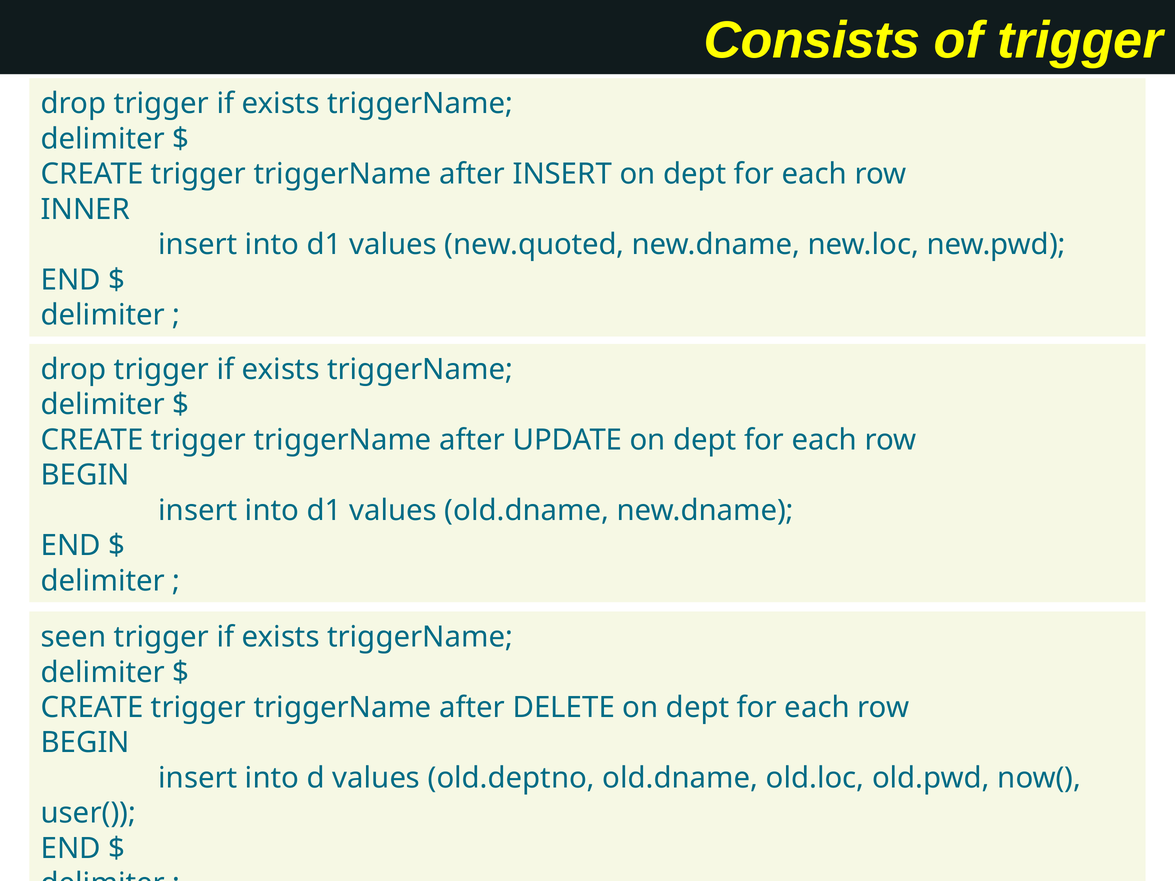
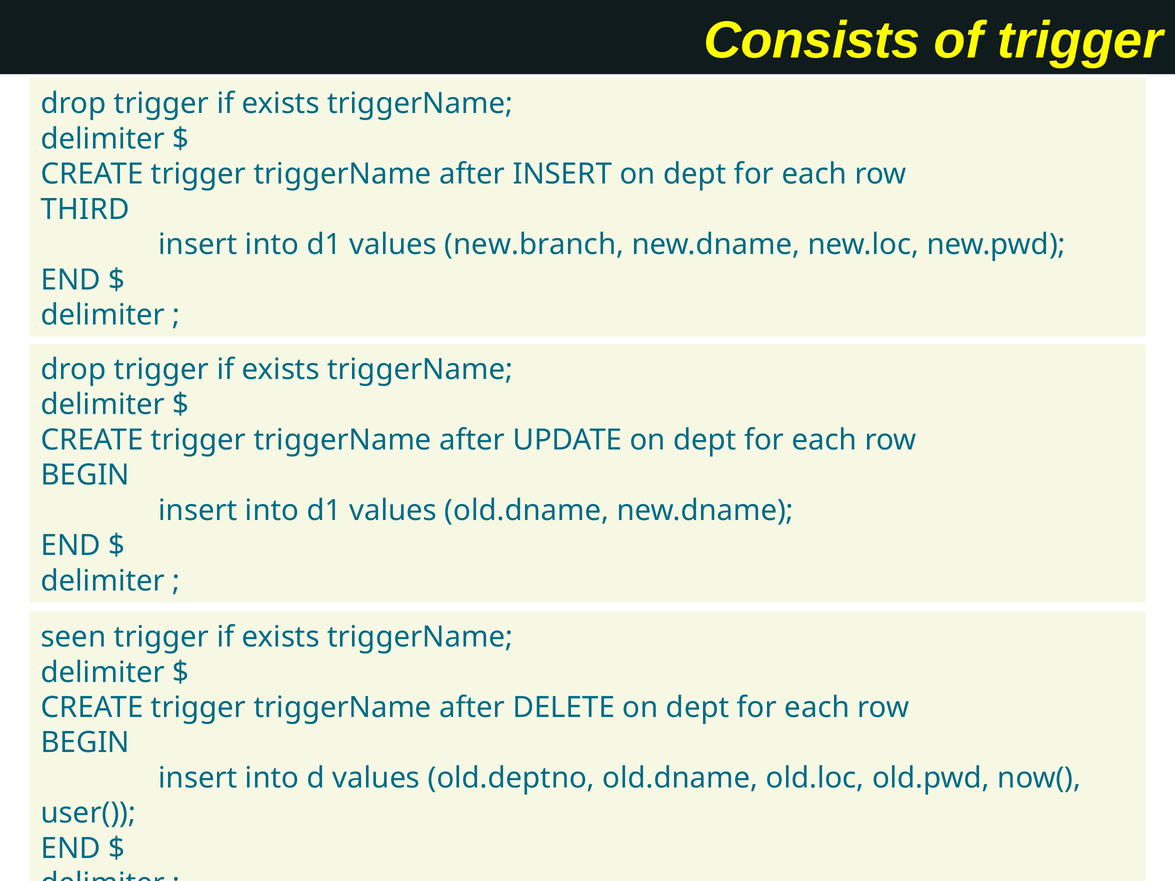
INNER: INNER -> THIRD
new.quoted: new.quoted -> new.branch
